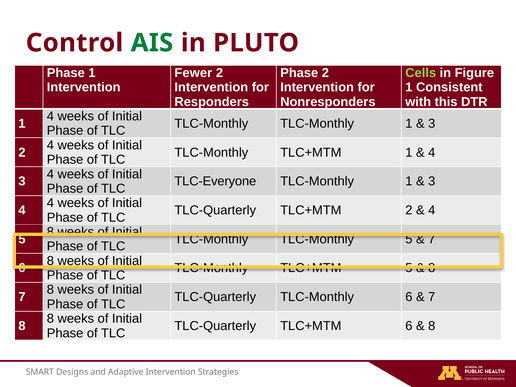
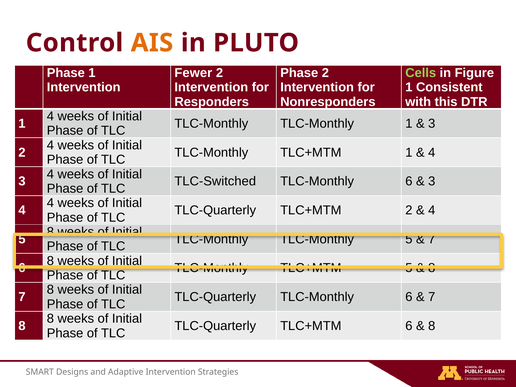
AIS colour: green -> orange
TLC-Everyone: TLC-Everyone -> TLC-Switched
1 at (409, 181): 1 -> 6
